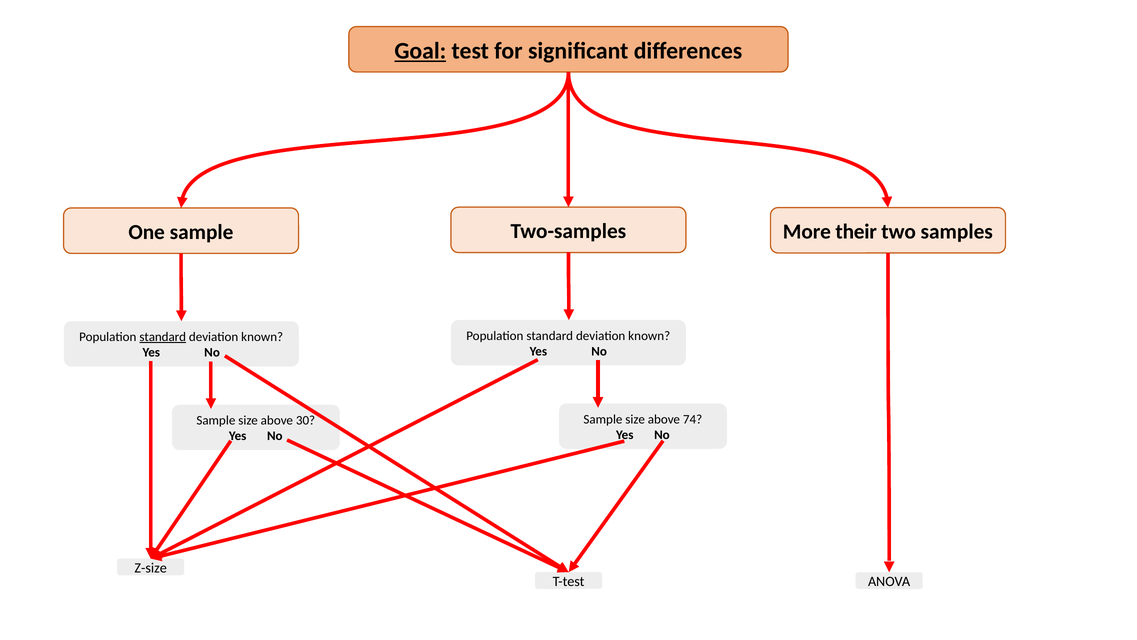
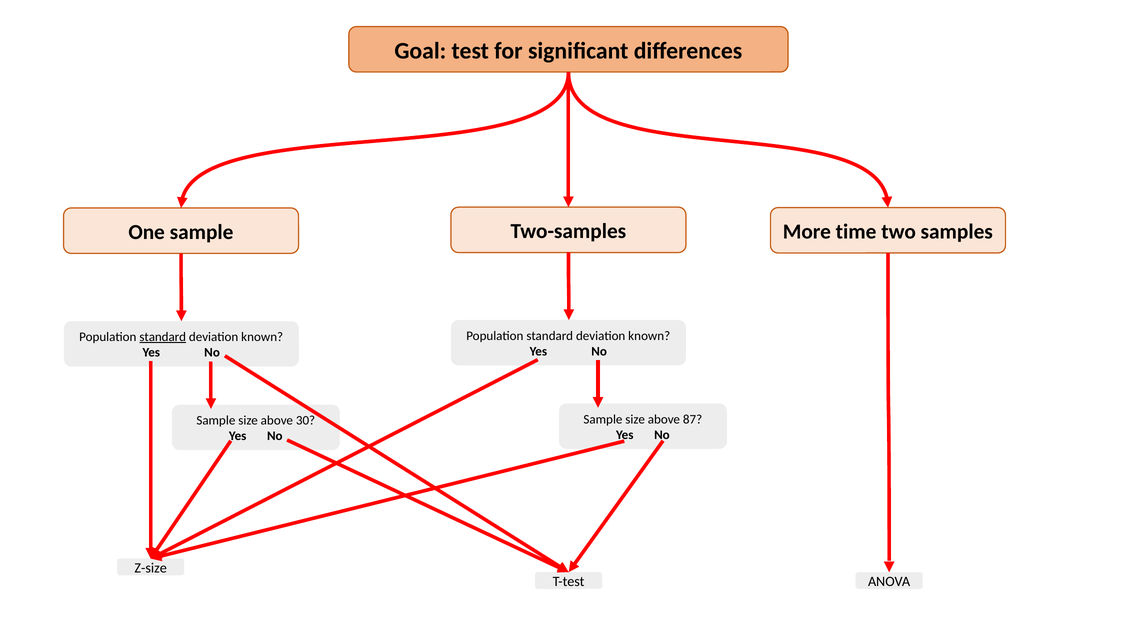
Goal underline: present -> none
their: their -> time
74: 74 -> 87
